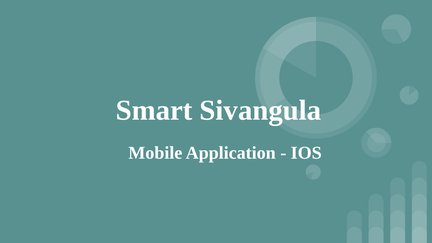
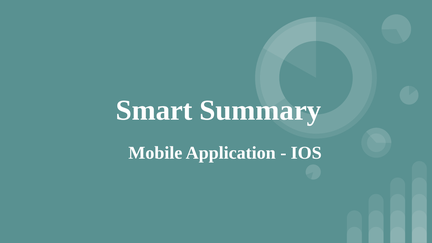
Sivangula: Sivangula -> Summary
